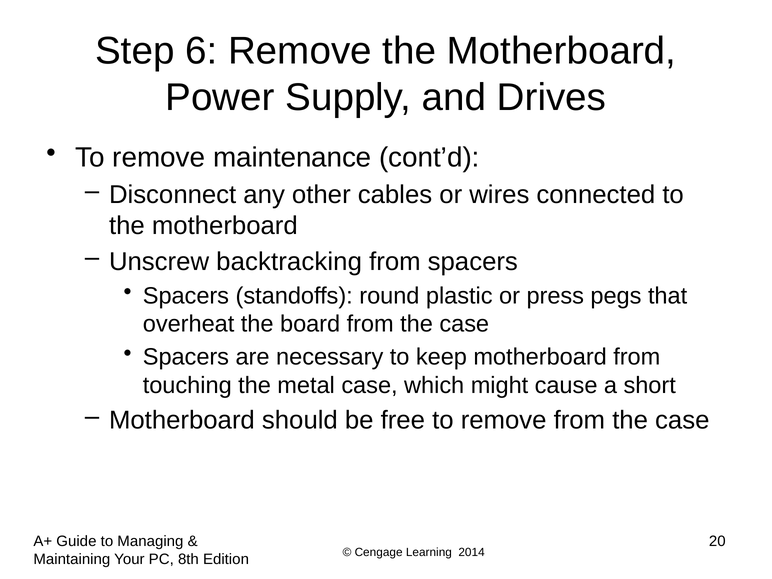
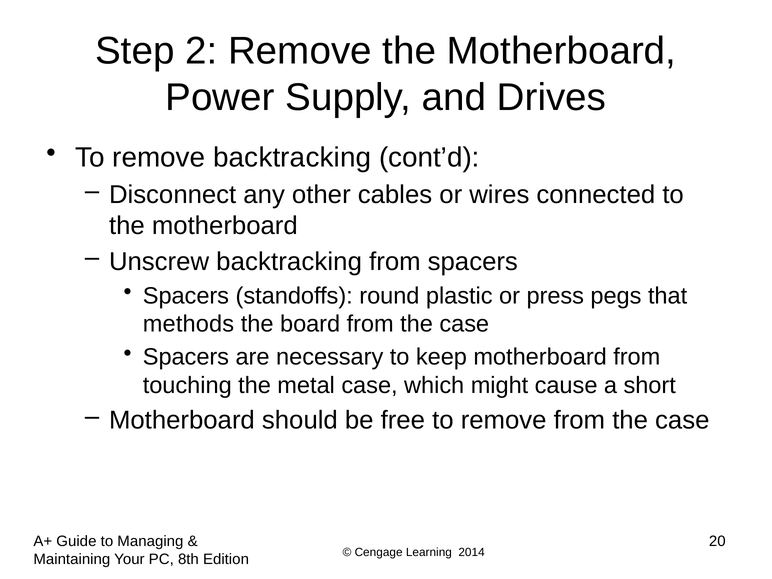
6: 6 -> 2
remove maintenance: maintenance -> backtracking
overheat: overheat -> methods
